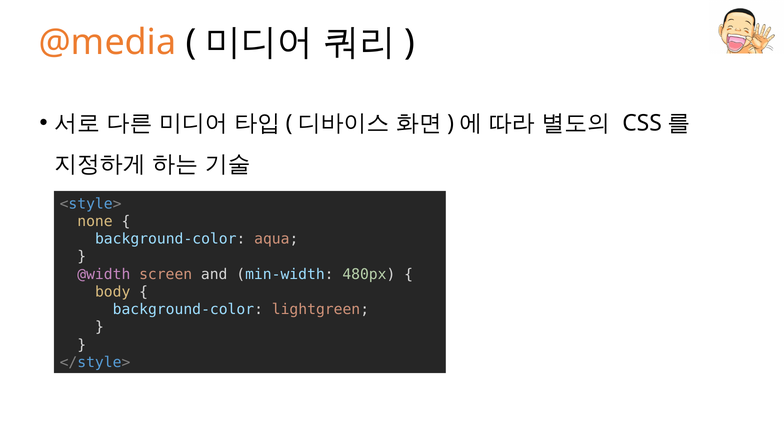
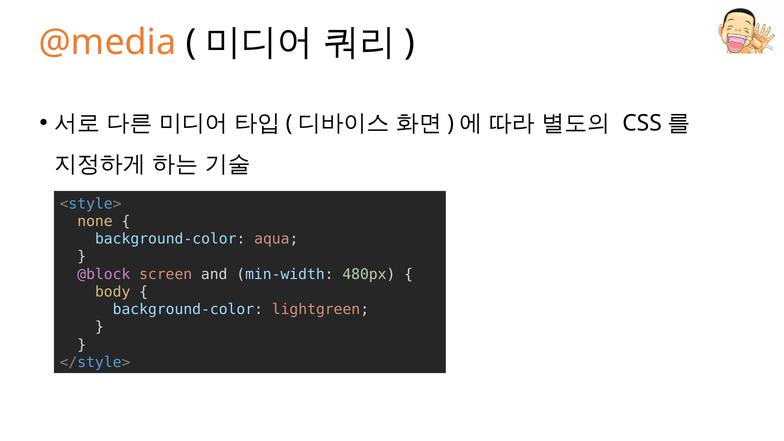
@width: @width -> @block
